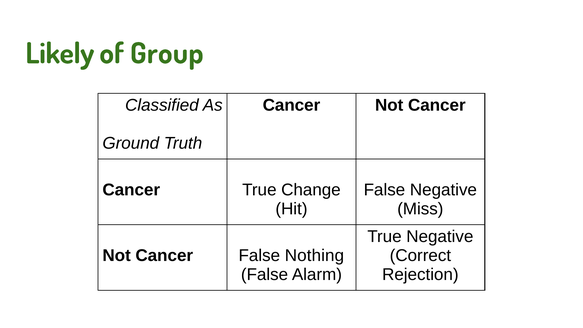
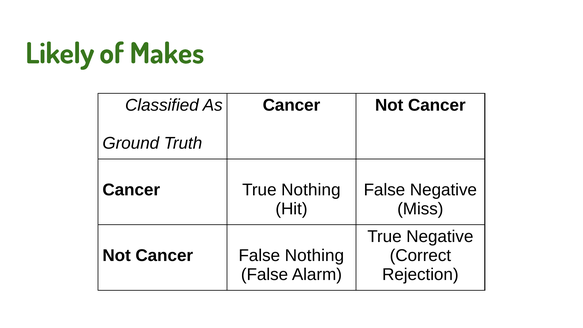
Group: Group -> Makes
True Change: Change -> Nothing
